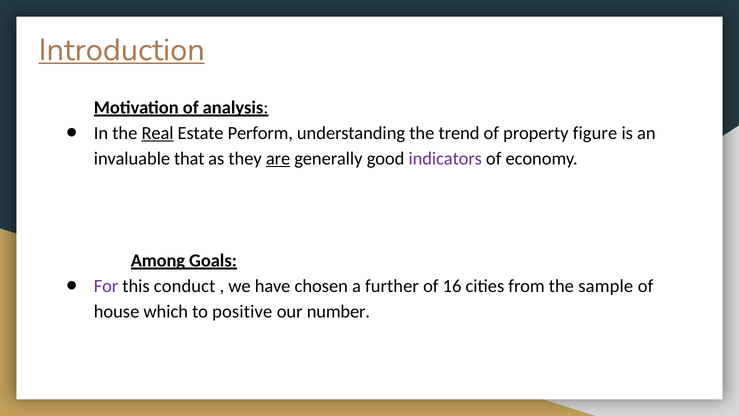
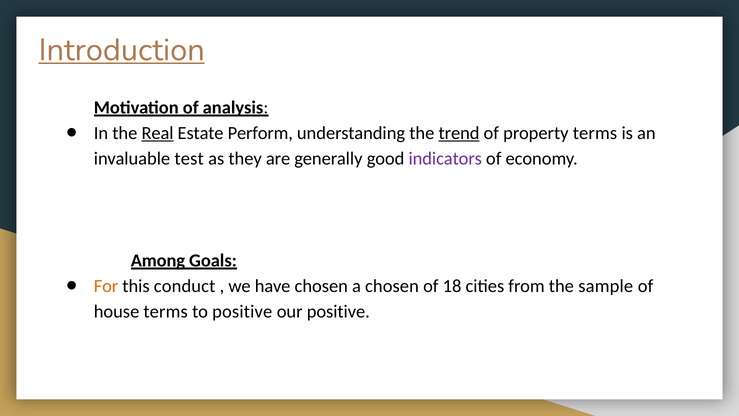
trend underline: none -> present
property figure: figure -> terms
that: that -> test
are underline: present -> none
For colour: purple -> orange
a further: further -> chosen
16: 16 -> 18
house which: which -> terms
our number: number -> positive
